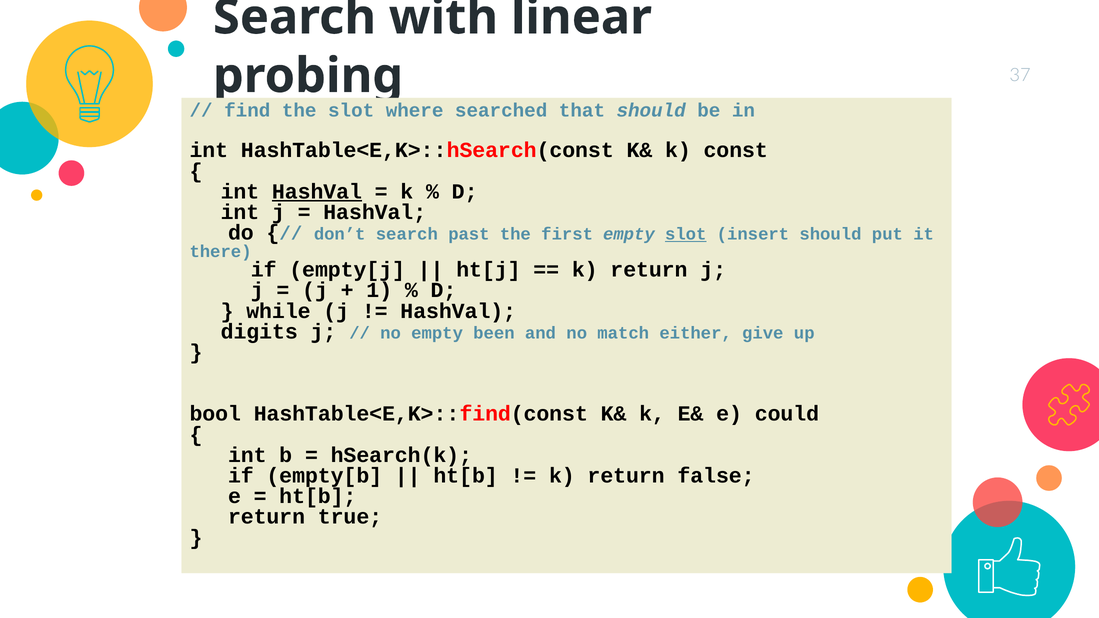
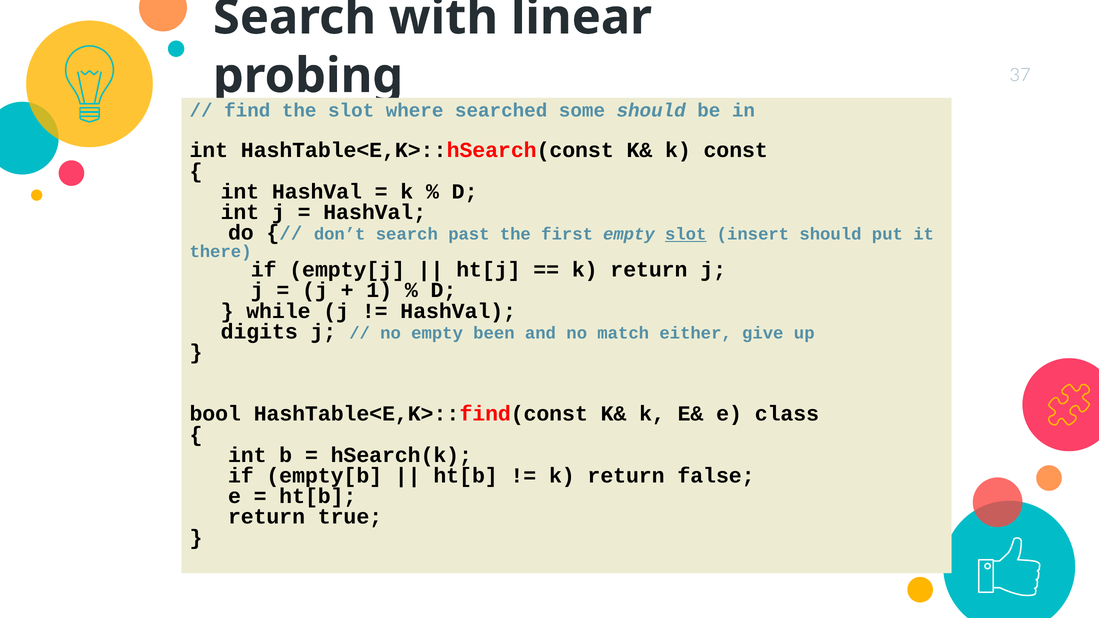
that: that -> some
HashVal at (317, 192) underline: present -> none
could: could -> class
